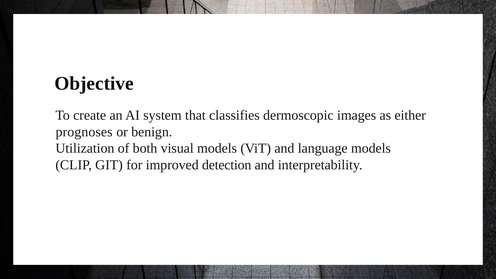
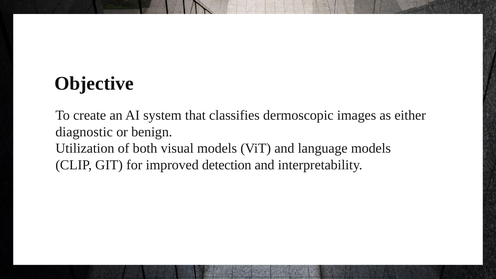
prognoses: prognoses -> diagnostic
